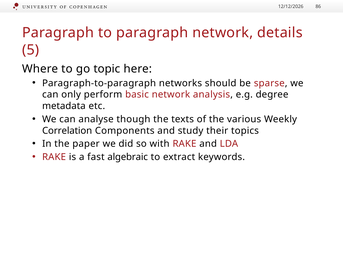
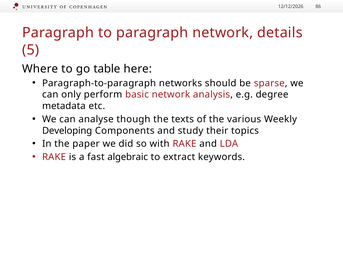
topic: topic -> table
Correlation: Correlation -> Developing
